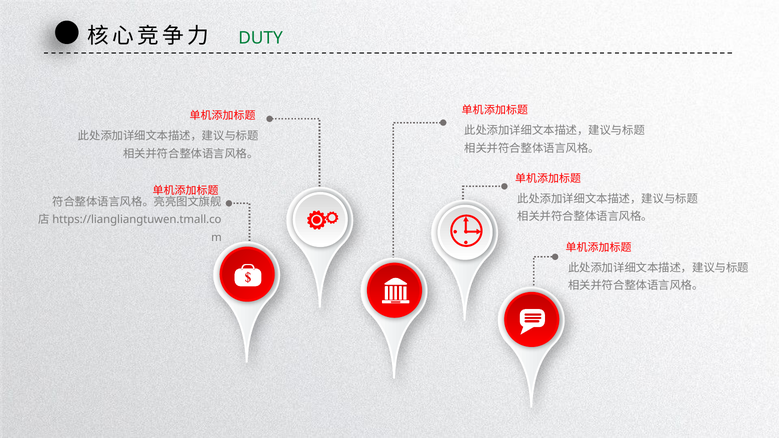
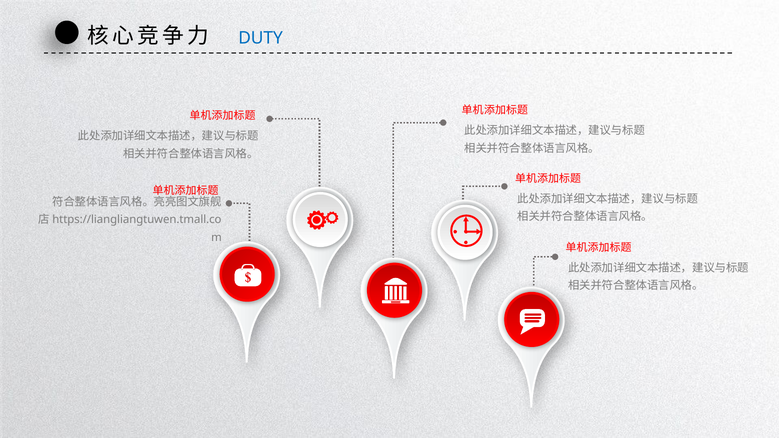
DUTY colour: green -> blue
